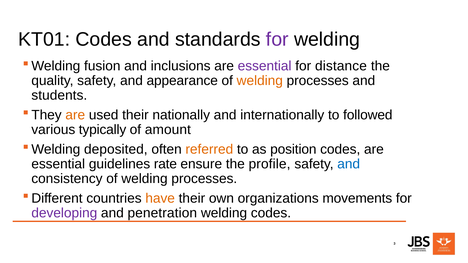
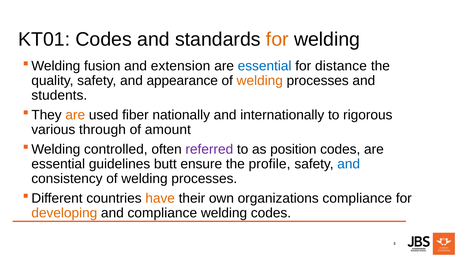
for at (277, 39) colour: purple -> orange
inclusions: inclusions -> extension
essential at (265, 66) colour: purple -> blue
used their: their -> fiber
followed: followed -> rigorous
typically: typically -> through
deposited: deposited -> controlled
referred colour: orange -> purple
rate: rate -> butt
organizations movements: movements -> compliance
developing colour: purple -> orange
and penetration: penetration -> compliance
